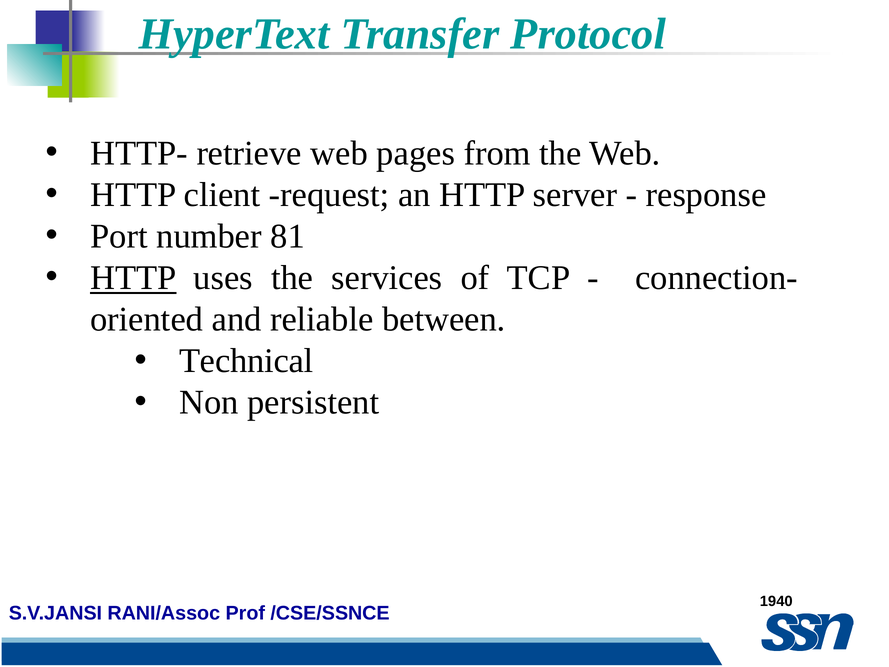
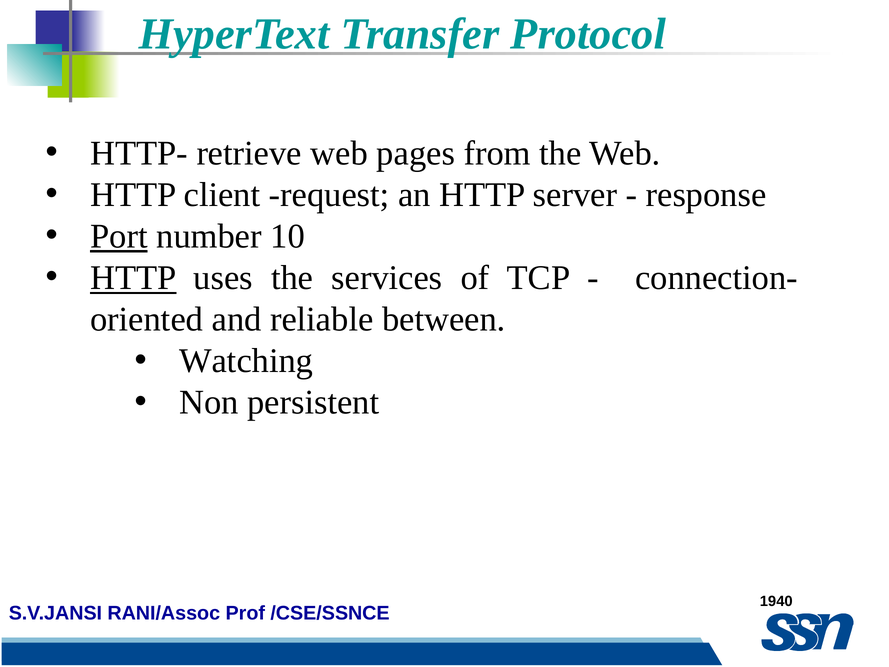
Port underline: none -> present
81: 81 -> 10
Technical: Technical -> Watching
